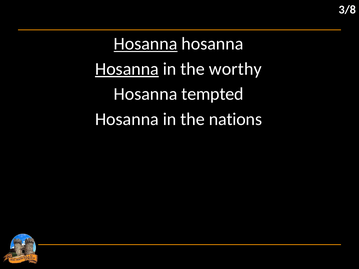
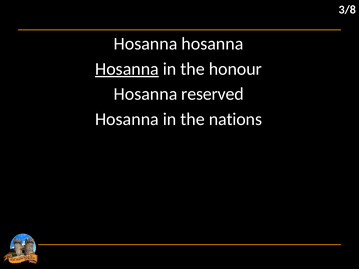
Hosanna at (146, 44) underline: present -> none
worthy: worthy -> honour
tempted: tempted -> reserved
